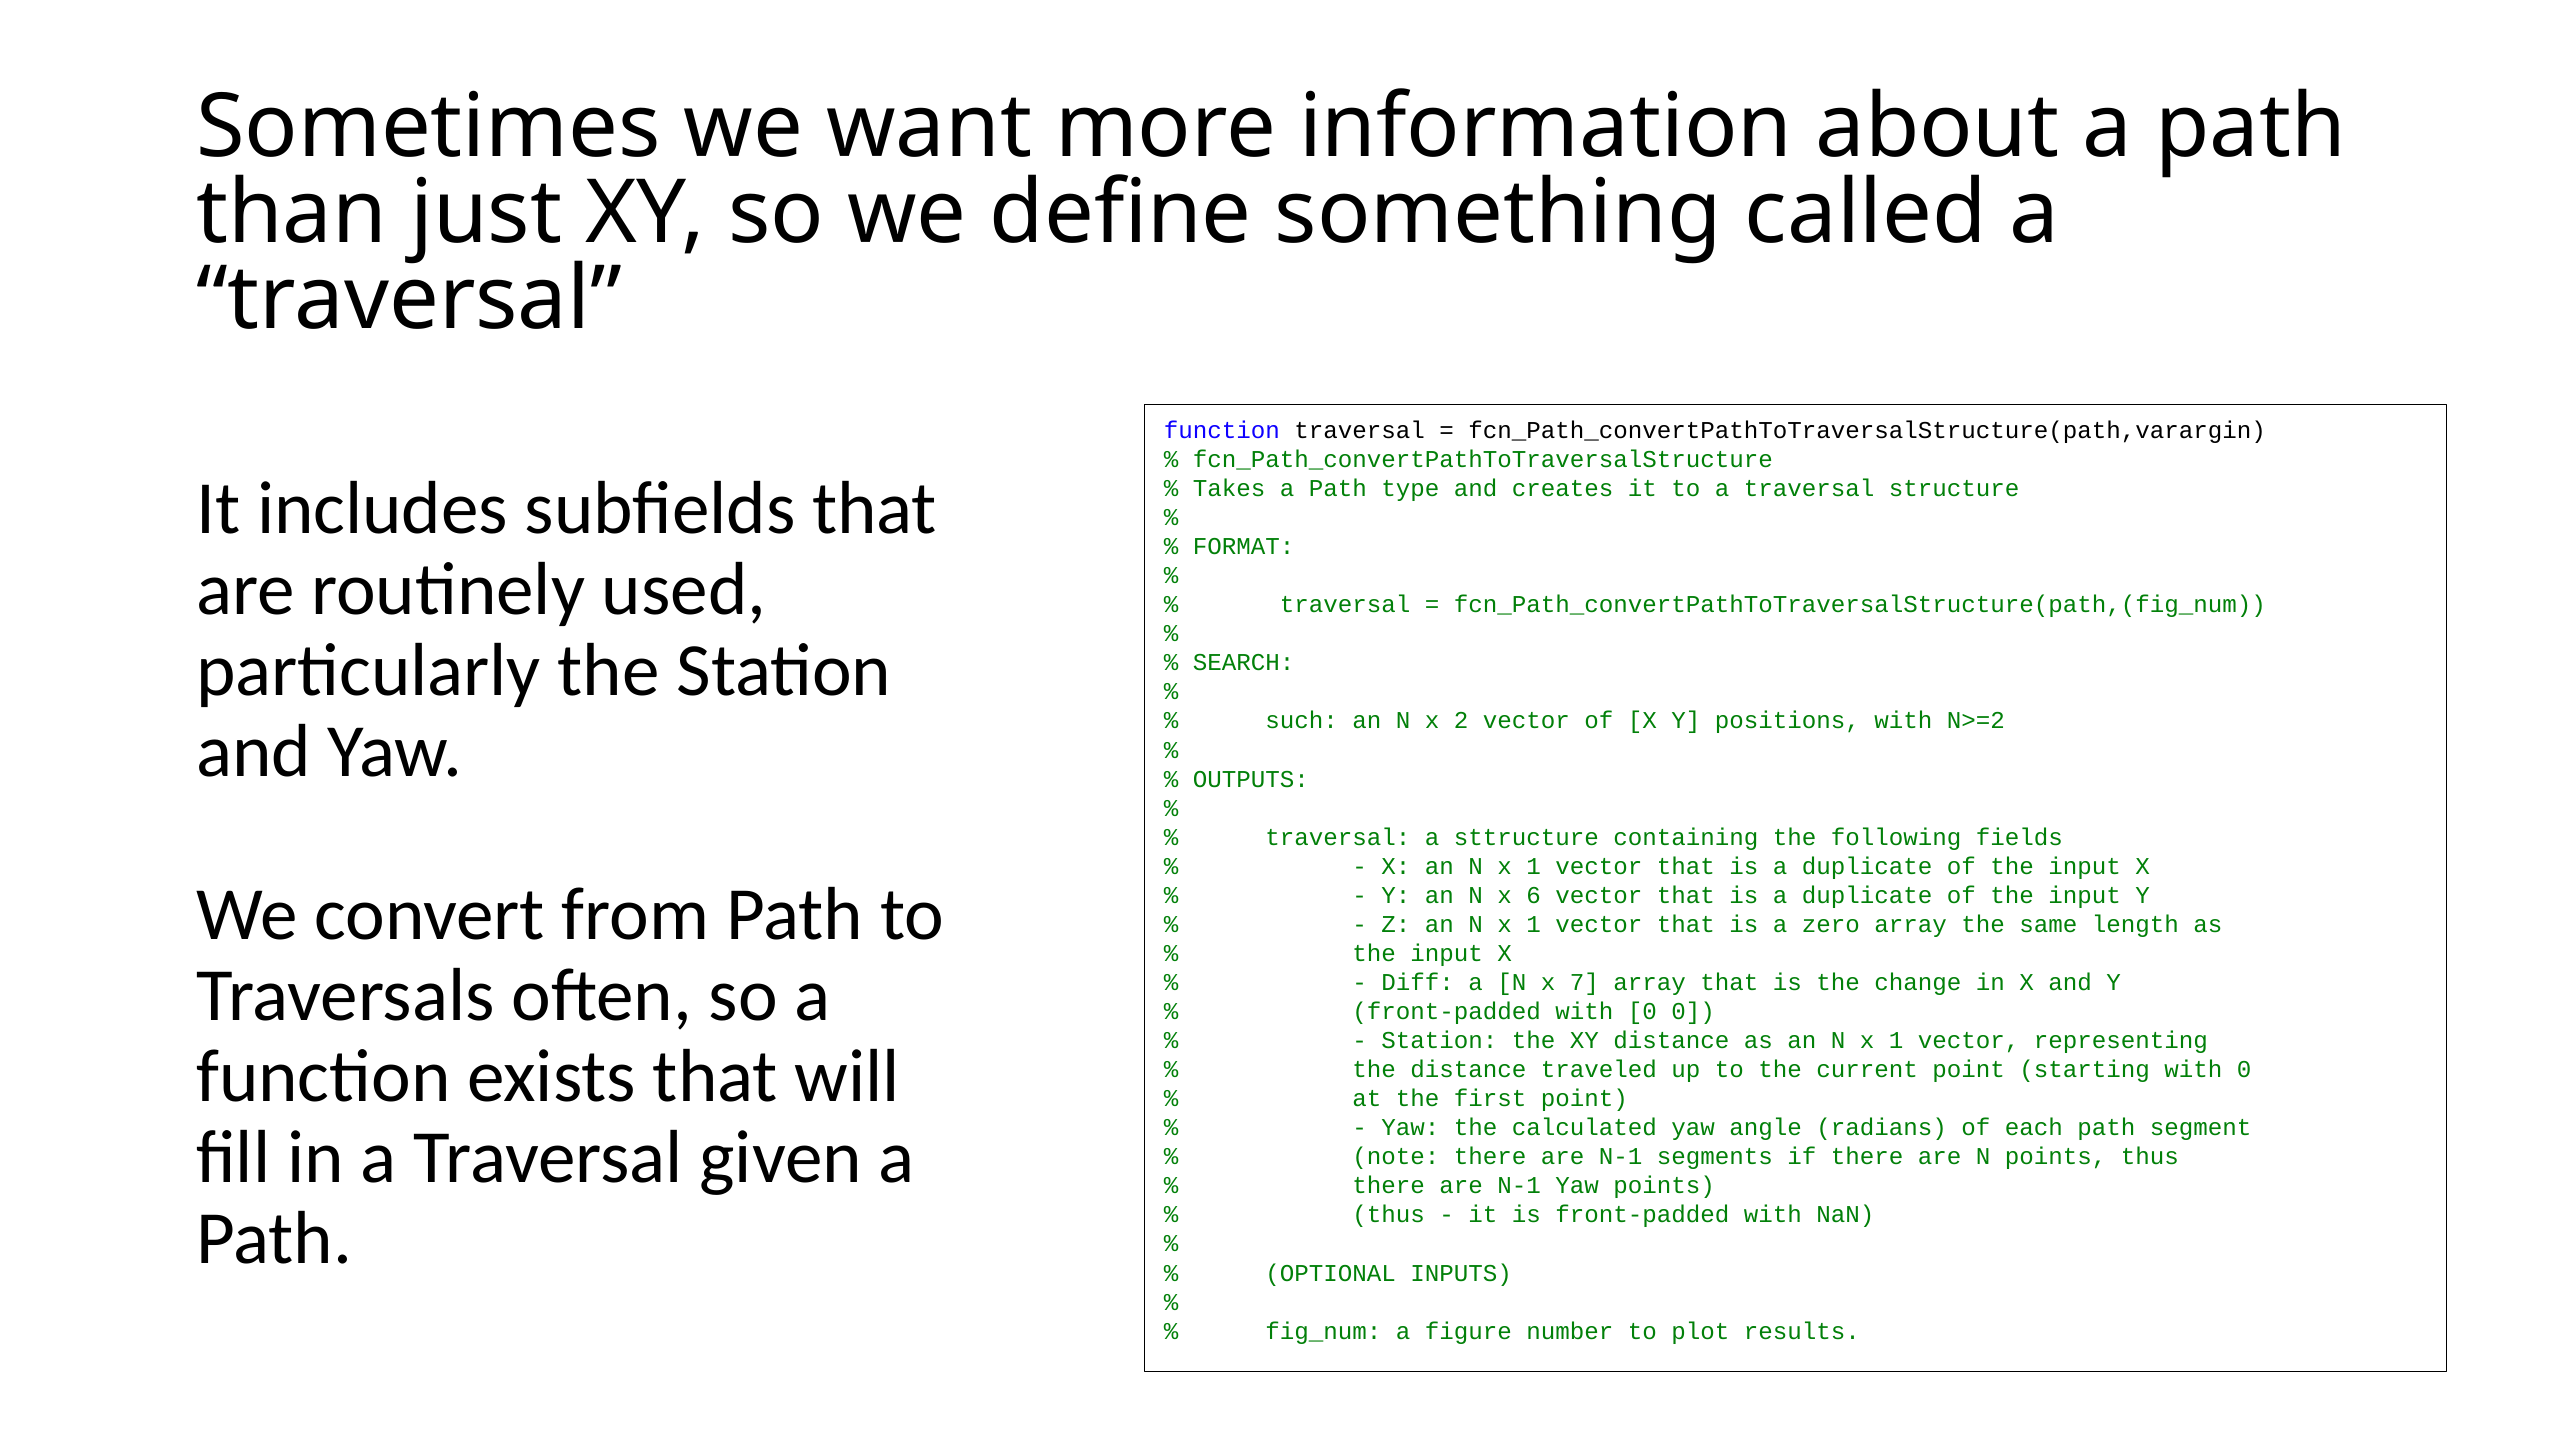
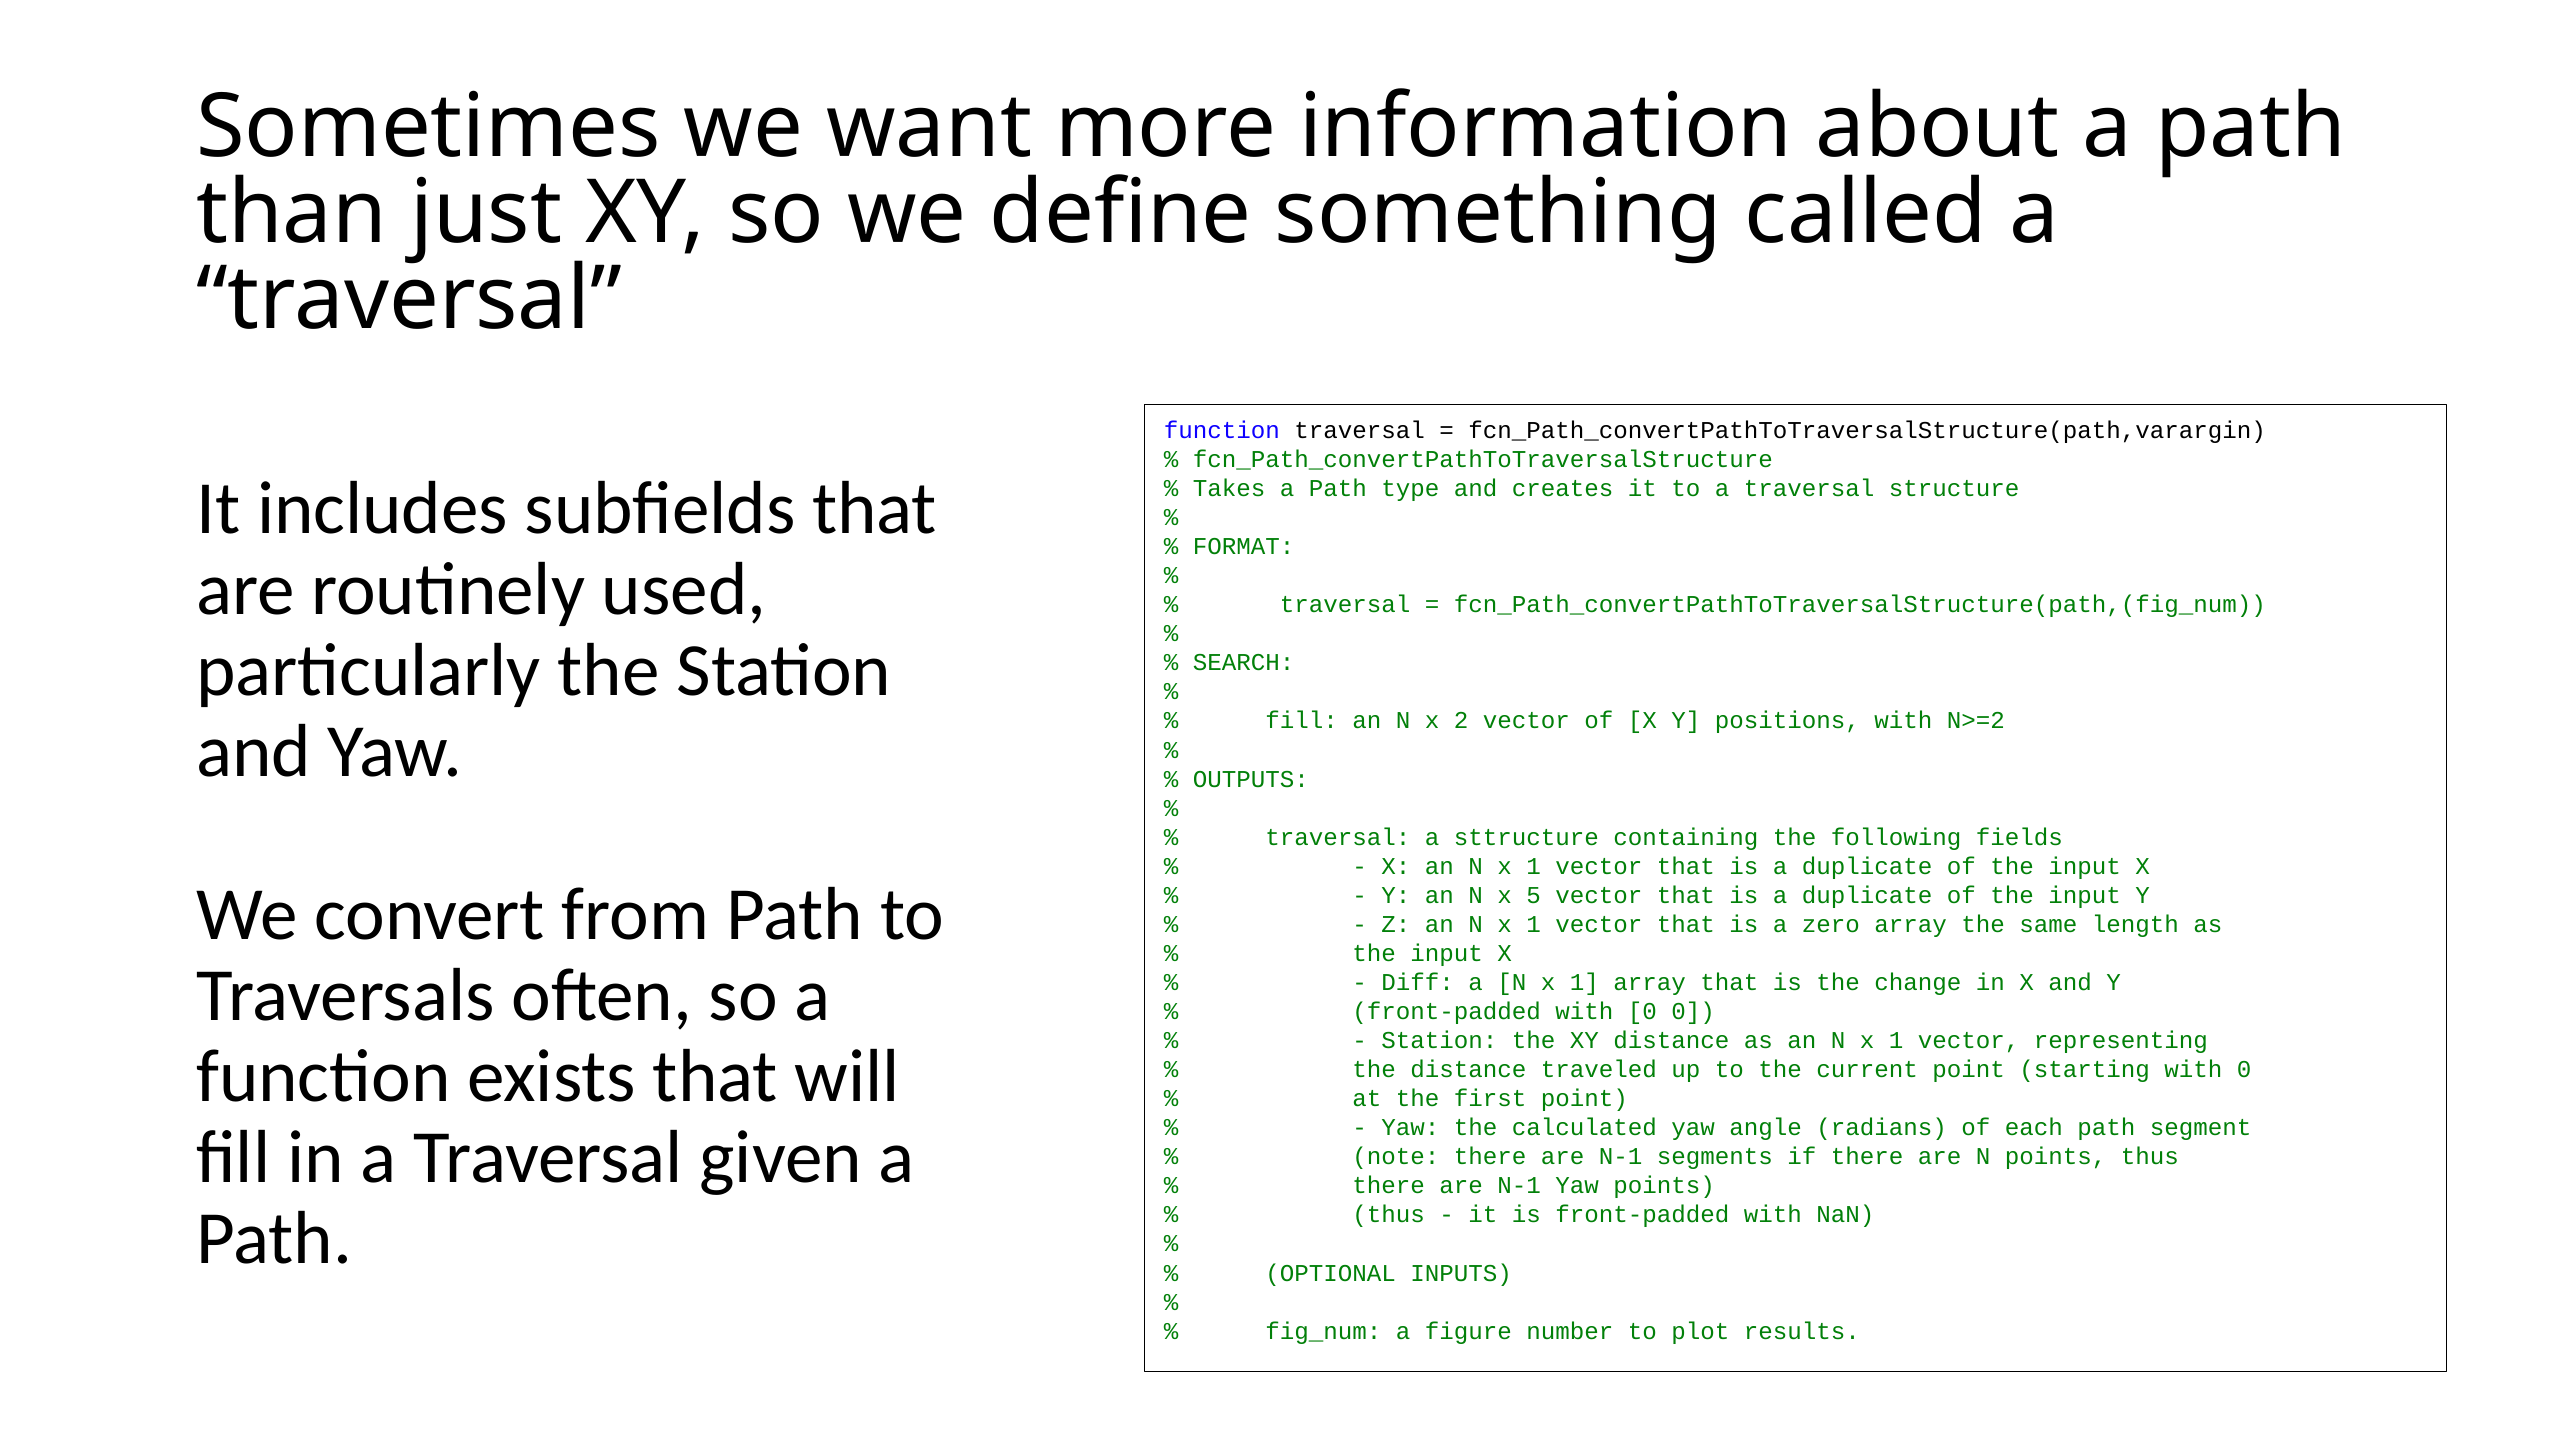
such at (1302, 721): such -> fill
6: 6 -> 5
a N x 7: 7 -> 1
